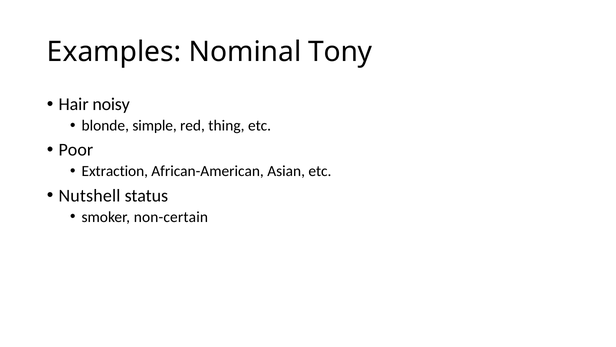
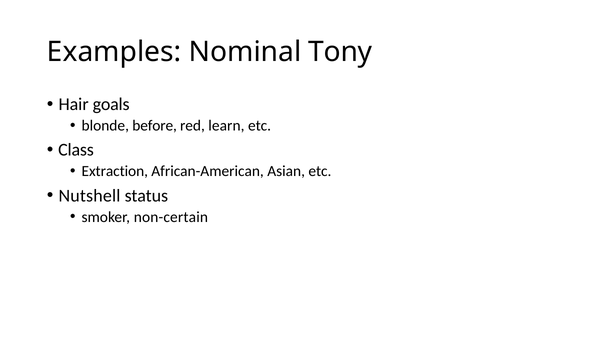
noisy: noisy -> goals
simple: simple -> before
thing: thing -> learn
Poor: Poor -> Class
